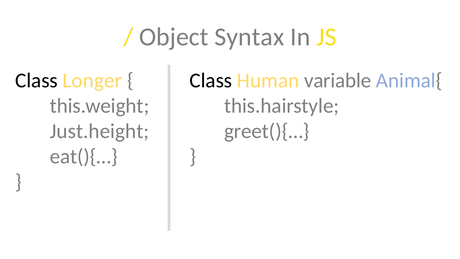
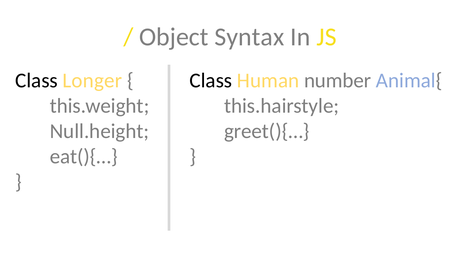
variable: variable -> number
Just.height: Just.height -> Null.height
